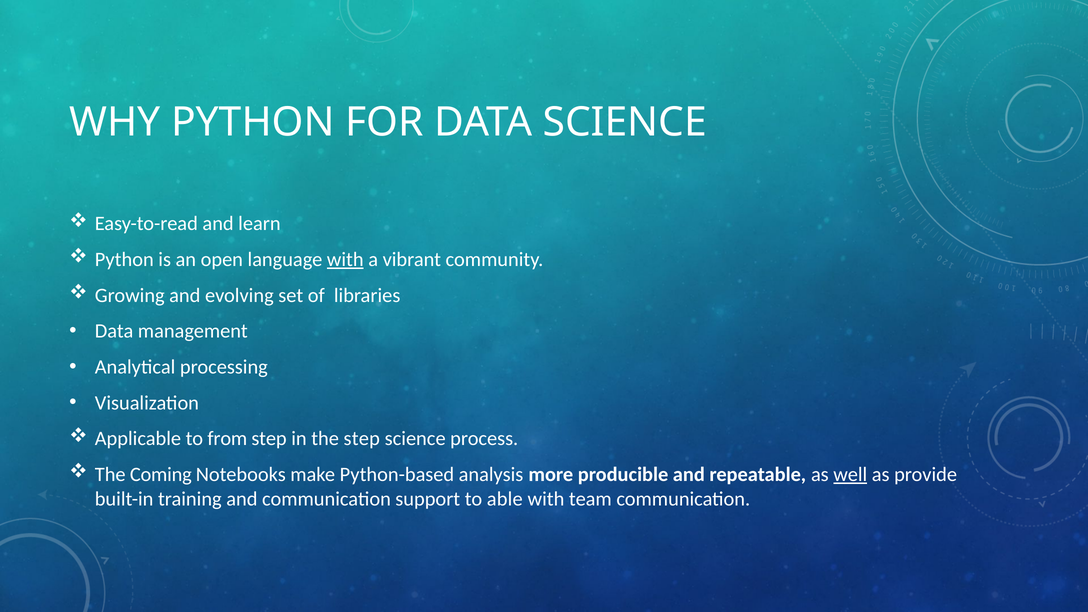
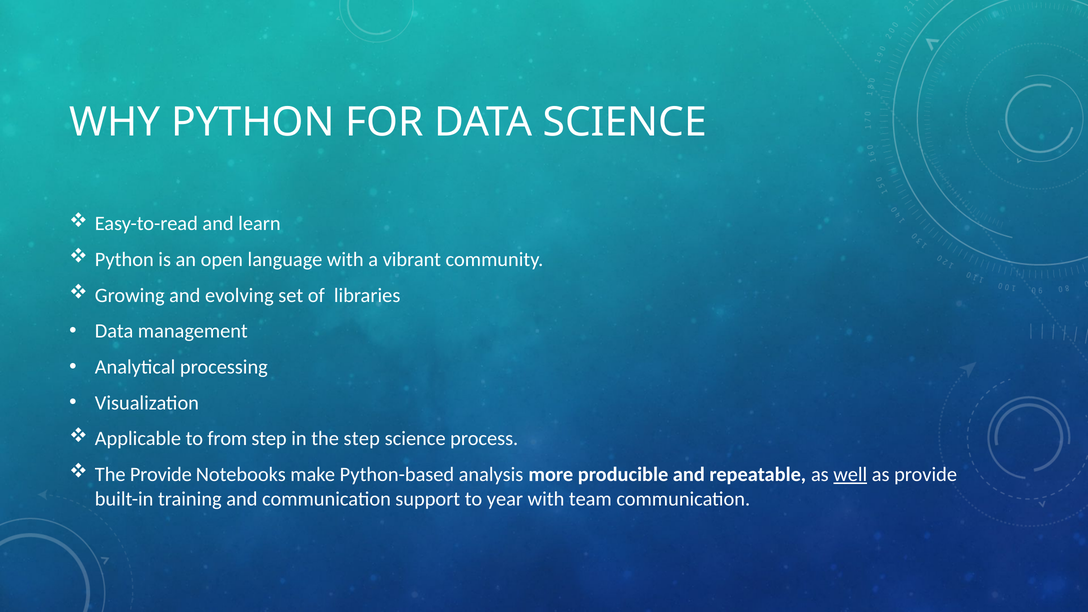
with at (345, 260) underline: present -> none
The Coming: Coming -> Provide
able: able -> year
